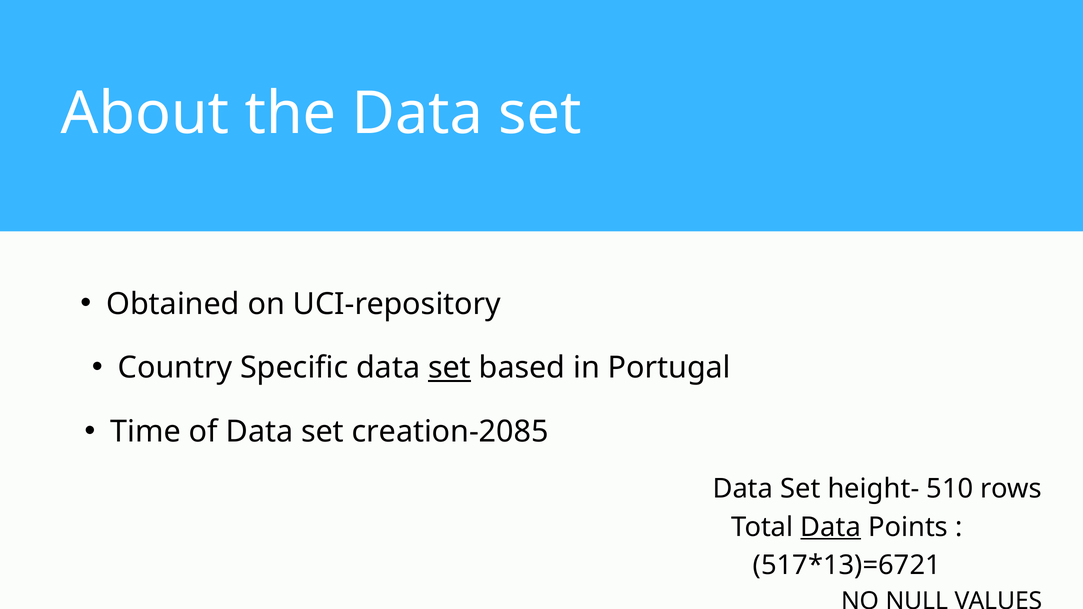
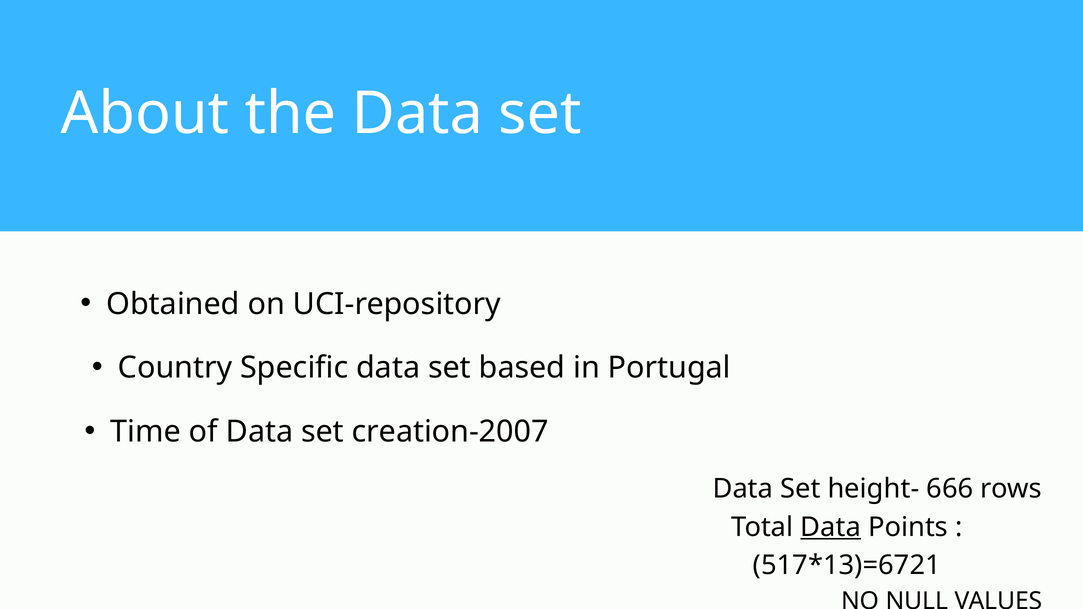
set at (449, 368) underline: present -> none
creation-2085: creation-2085 -> creation-2007
510: 510 -> 666
